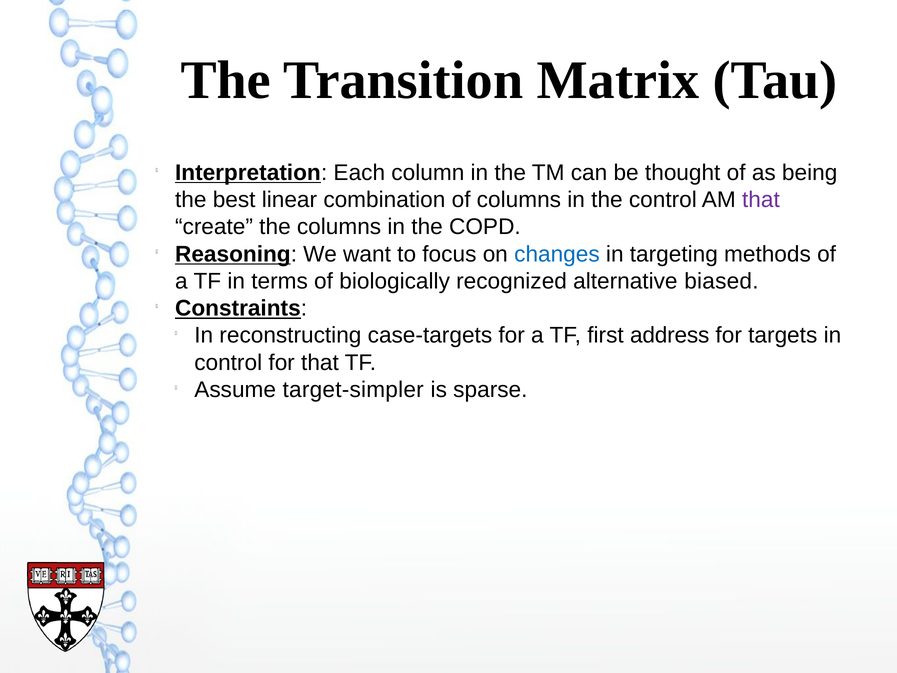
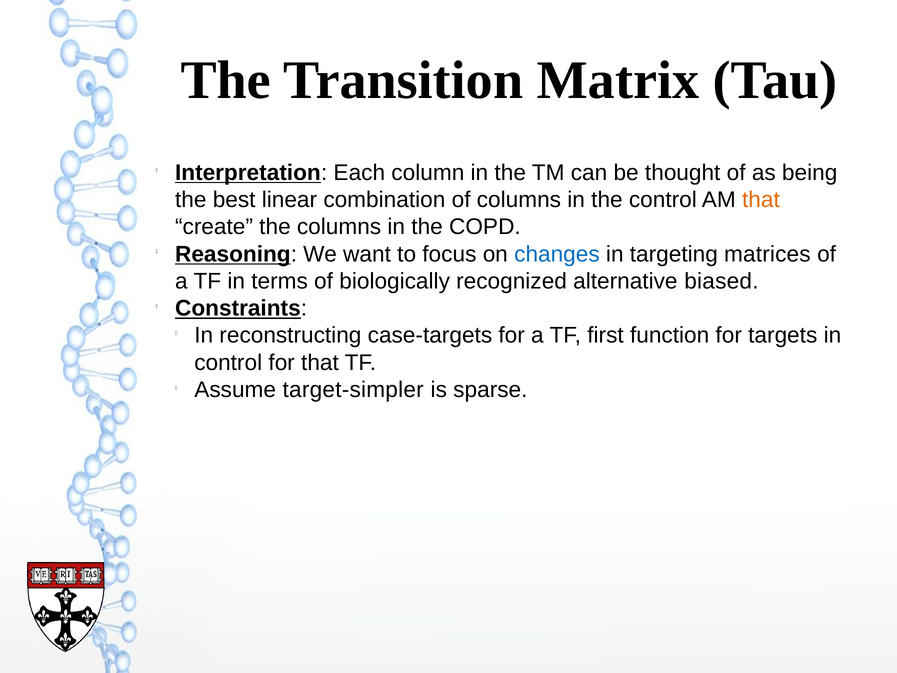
that at (761, 200) colour: purple -> orange
methods: methods -> matrices
address: address -> function
